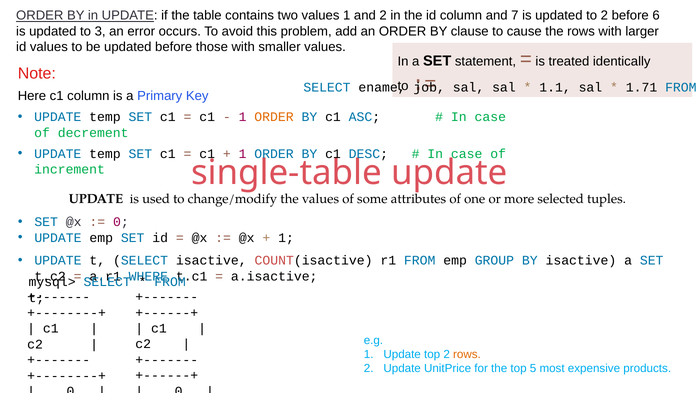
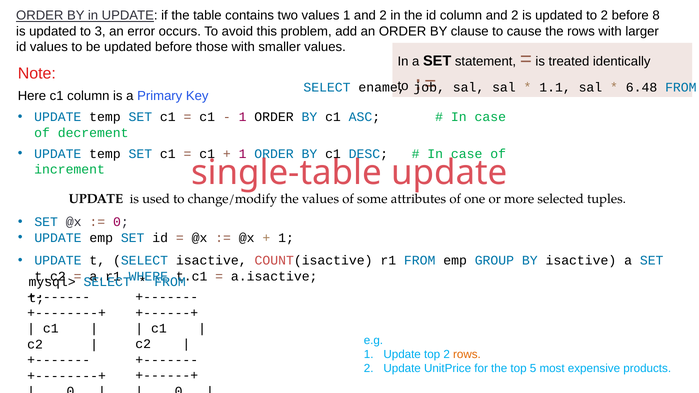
column and 7: 7 -> 2
before 6: 6 -> 8
1.71: 1.71 -> 6.48
ORDER at (274, 117) colour: orange -> black
